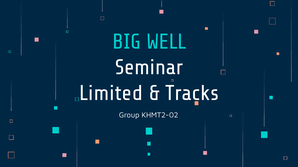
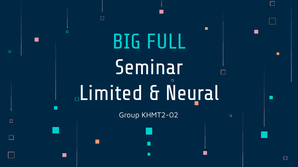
WELL: WELL -> FULL
Tracks: Tracks -> Neural
